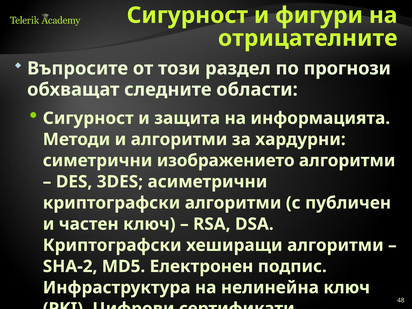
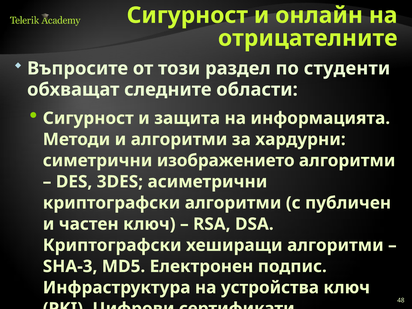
фигури: фигури -> онлайн
прогнози: прогнози -> студенти
SHA-2: SHA-2 -> SHA-3
нелинейна: нелинейна -> устройства
